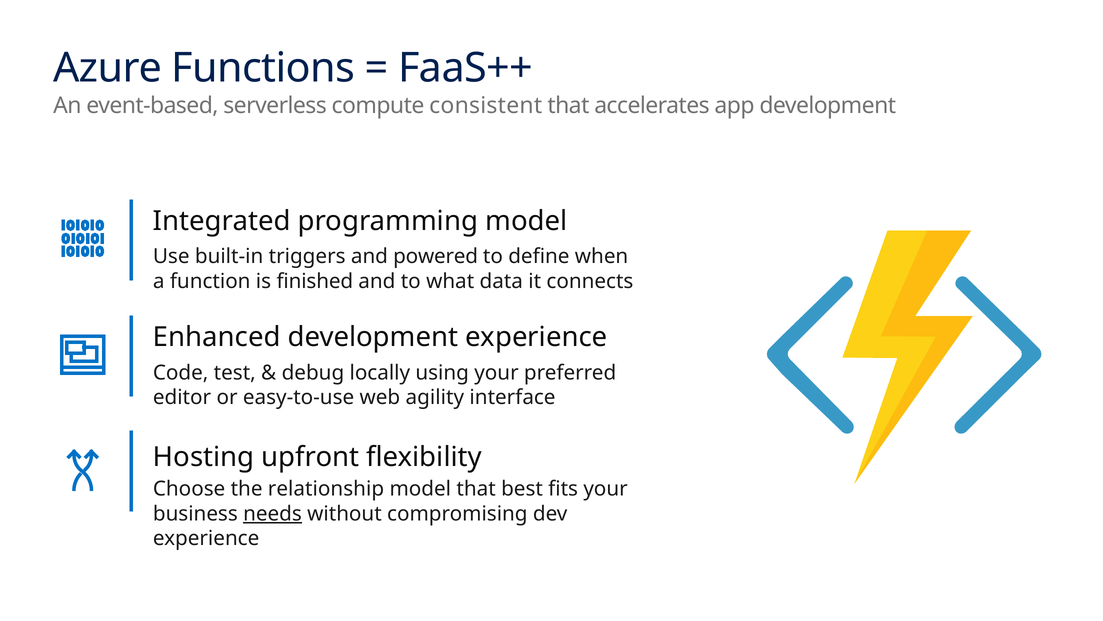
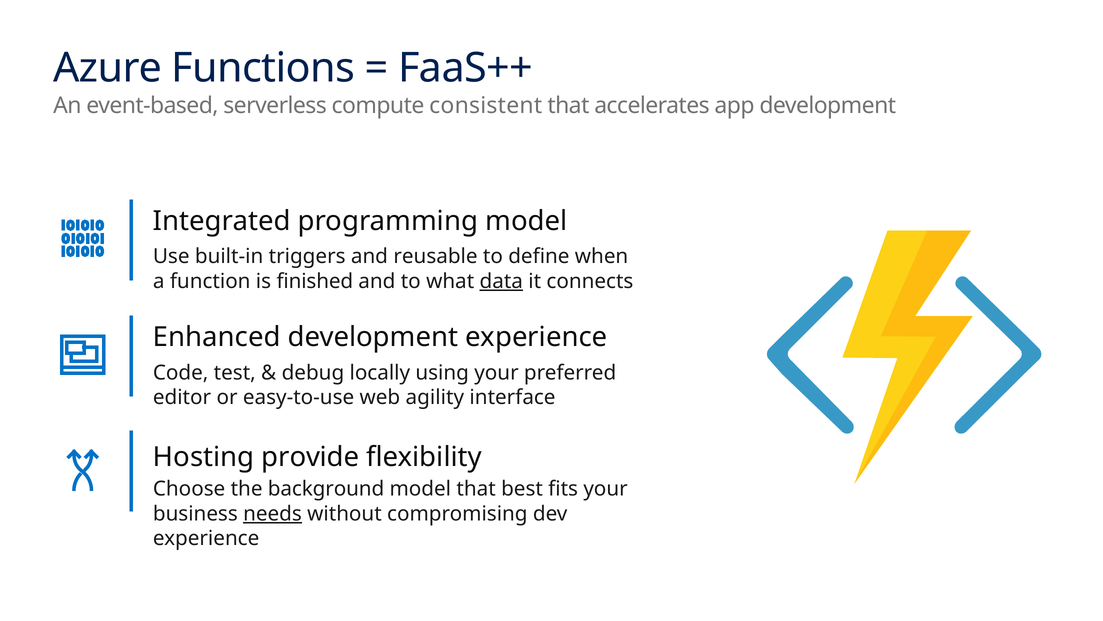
powered: powered -> reusable
data underline: none -> present
upfront: upfront -> provide
relationship: relationship -> background
